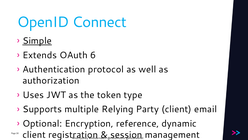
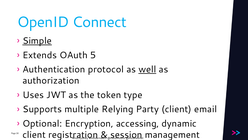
6: 6 -> 5
well underline: none -> present
reference: reference -> accessing
